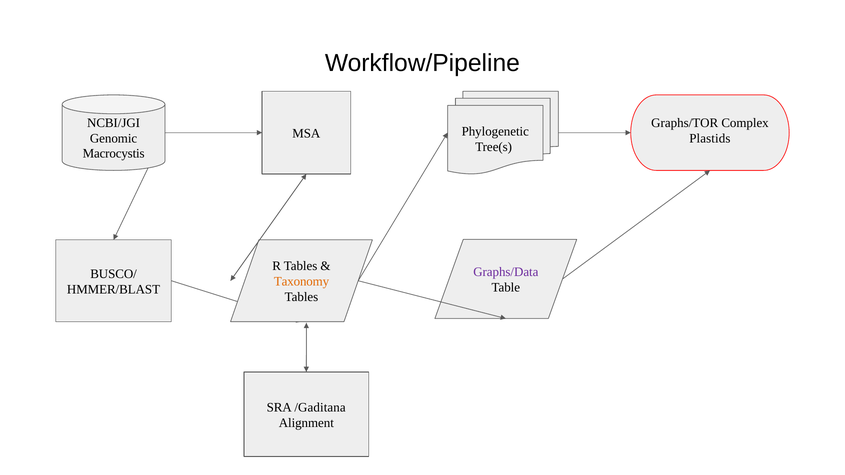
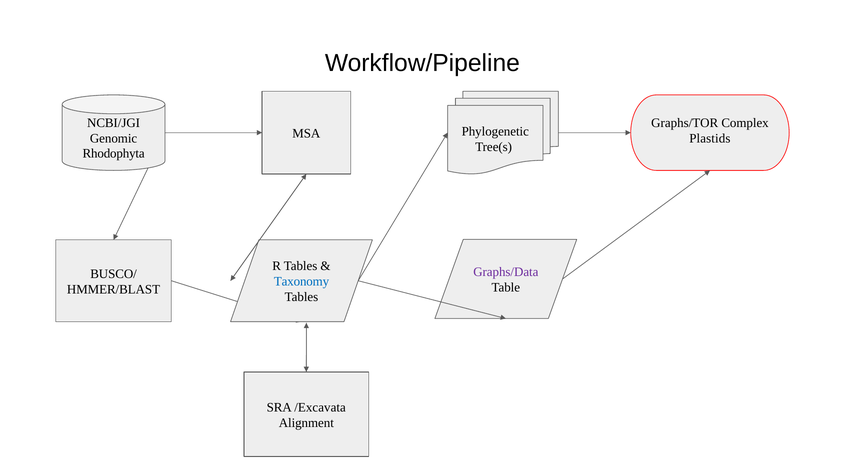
Macrocystis: Macrocystis -> Rhodophyta
Taxonomy colour: orange -> blue
/Gaditana: /Gaditana -> /Excavata
